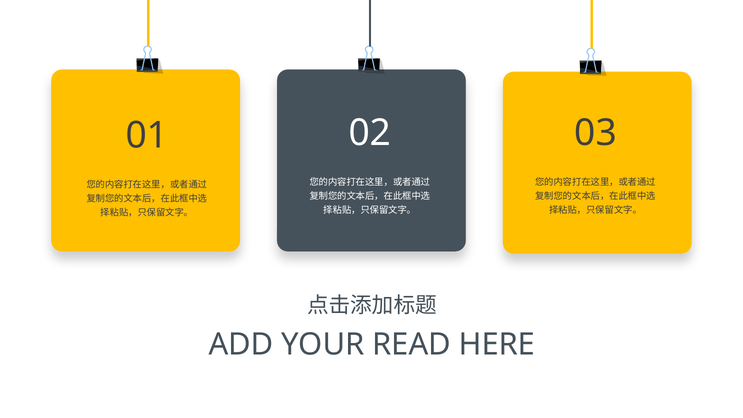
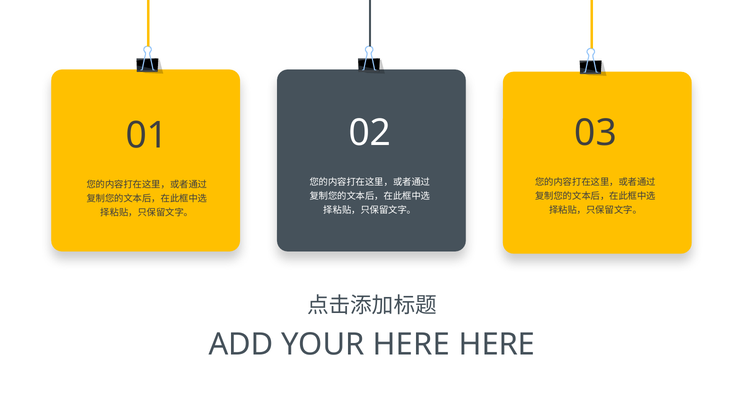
YOUR READ: READ -> HERE
